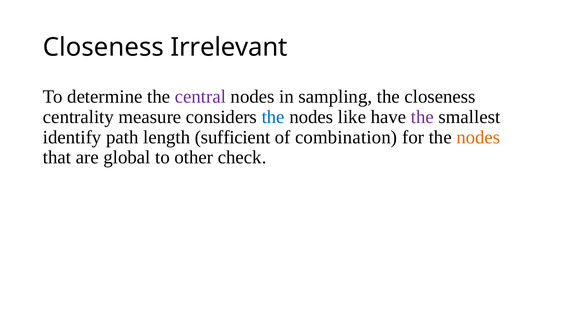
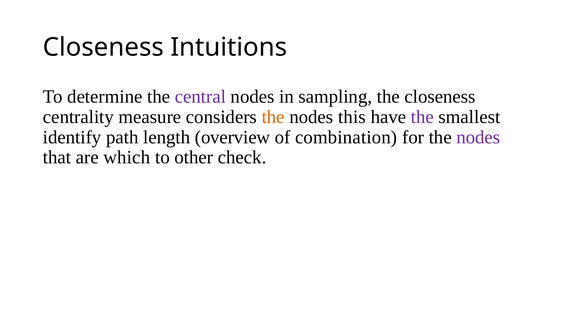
Irrelevant: Irrelevant -> Intuitions
the at (273, 117) colour: blue -> orange
like: like -> this
sufficient: sufficient -> overview
nodes at (478, 137) colour: orange -> purple
global: global -> which
